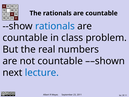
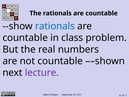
lecture colour: blue -> purple
